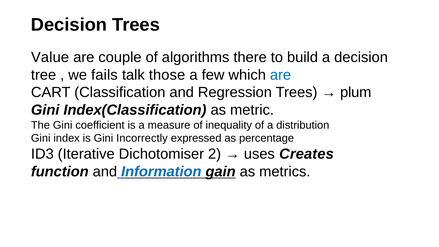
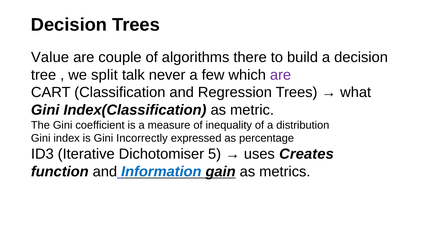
fails: fails -> split
those: those -> never
are at (281, 75) colour: blue -> purple
plum: plum -> what
2: 2 -> 5
